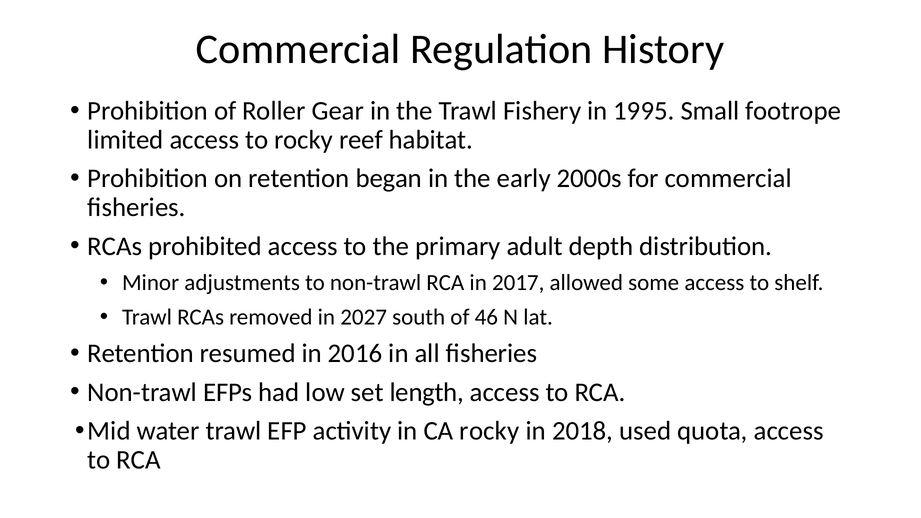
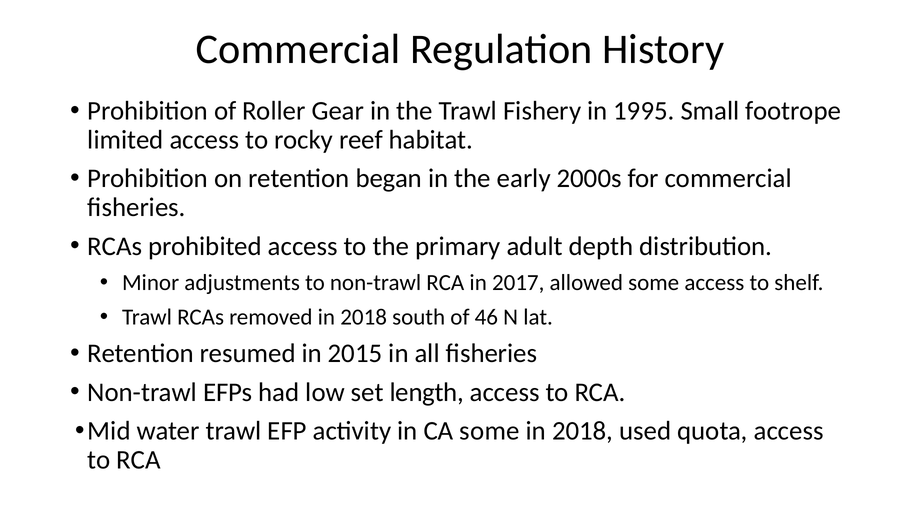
removed in 2027: 2027 -> 2018
2016: 2016 -> 2015
CA rocky: rocky -> some
